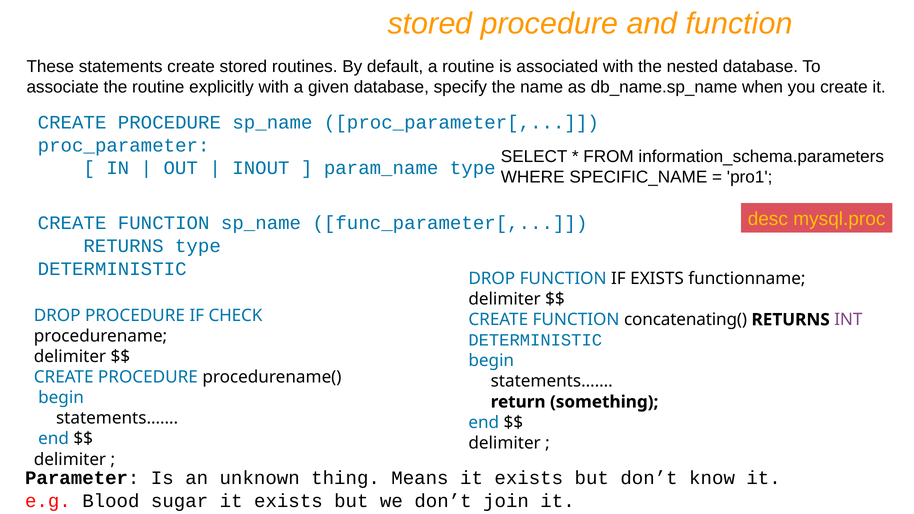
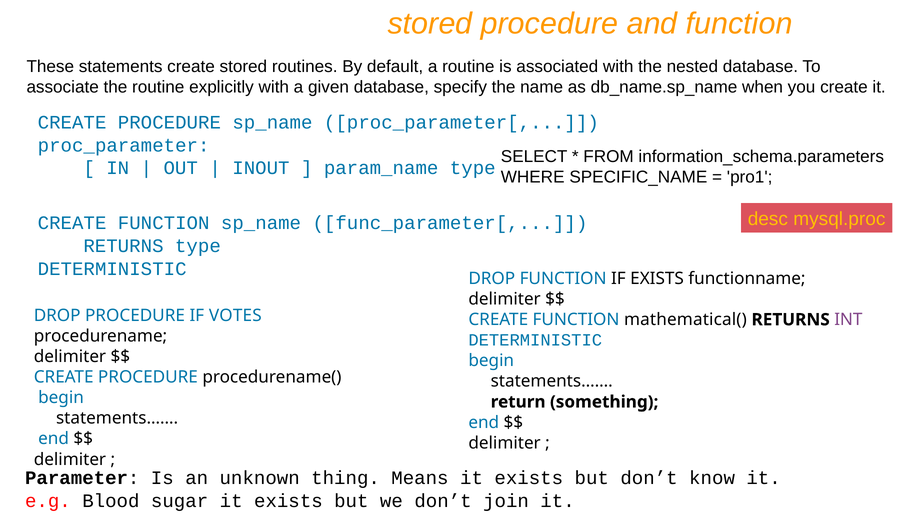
CHECK: CHECK -> VOTES
concatenating(: concatenating( -> mathematical(
